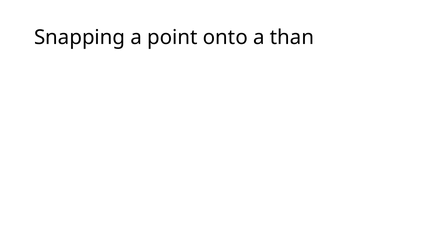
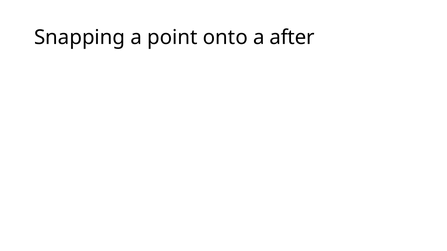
than: than -> after
